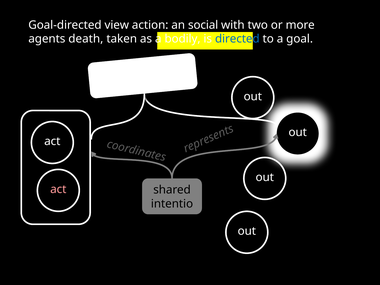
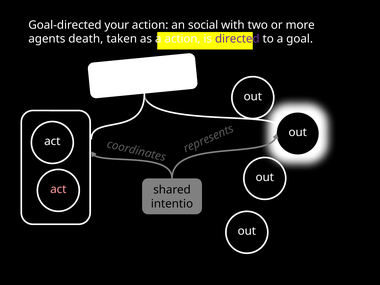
view: view -> your
a bodily: bodily -> action
directed colour: blue -> purple
